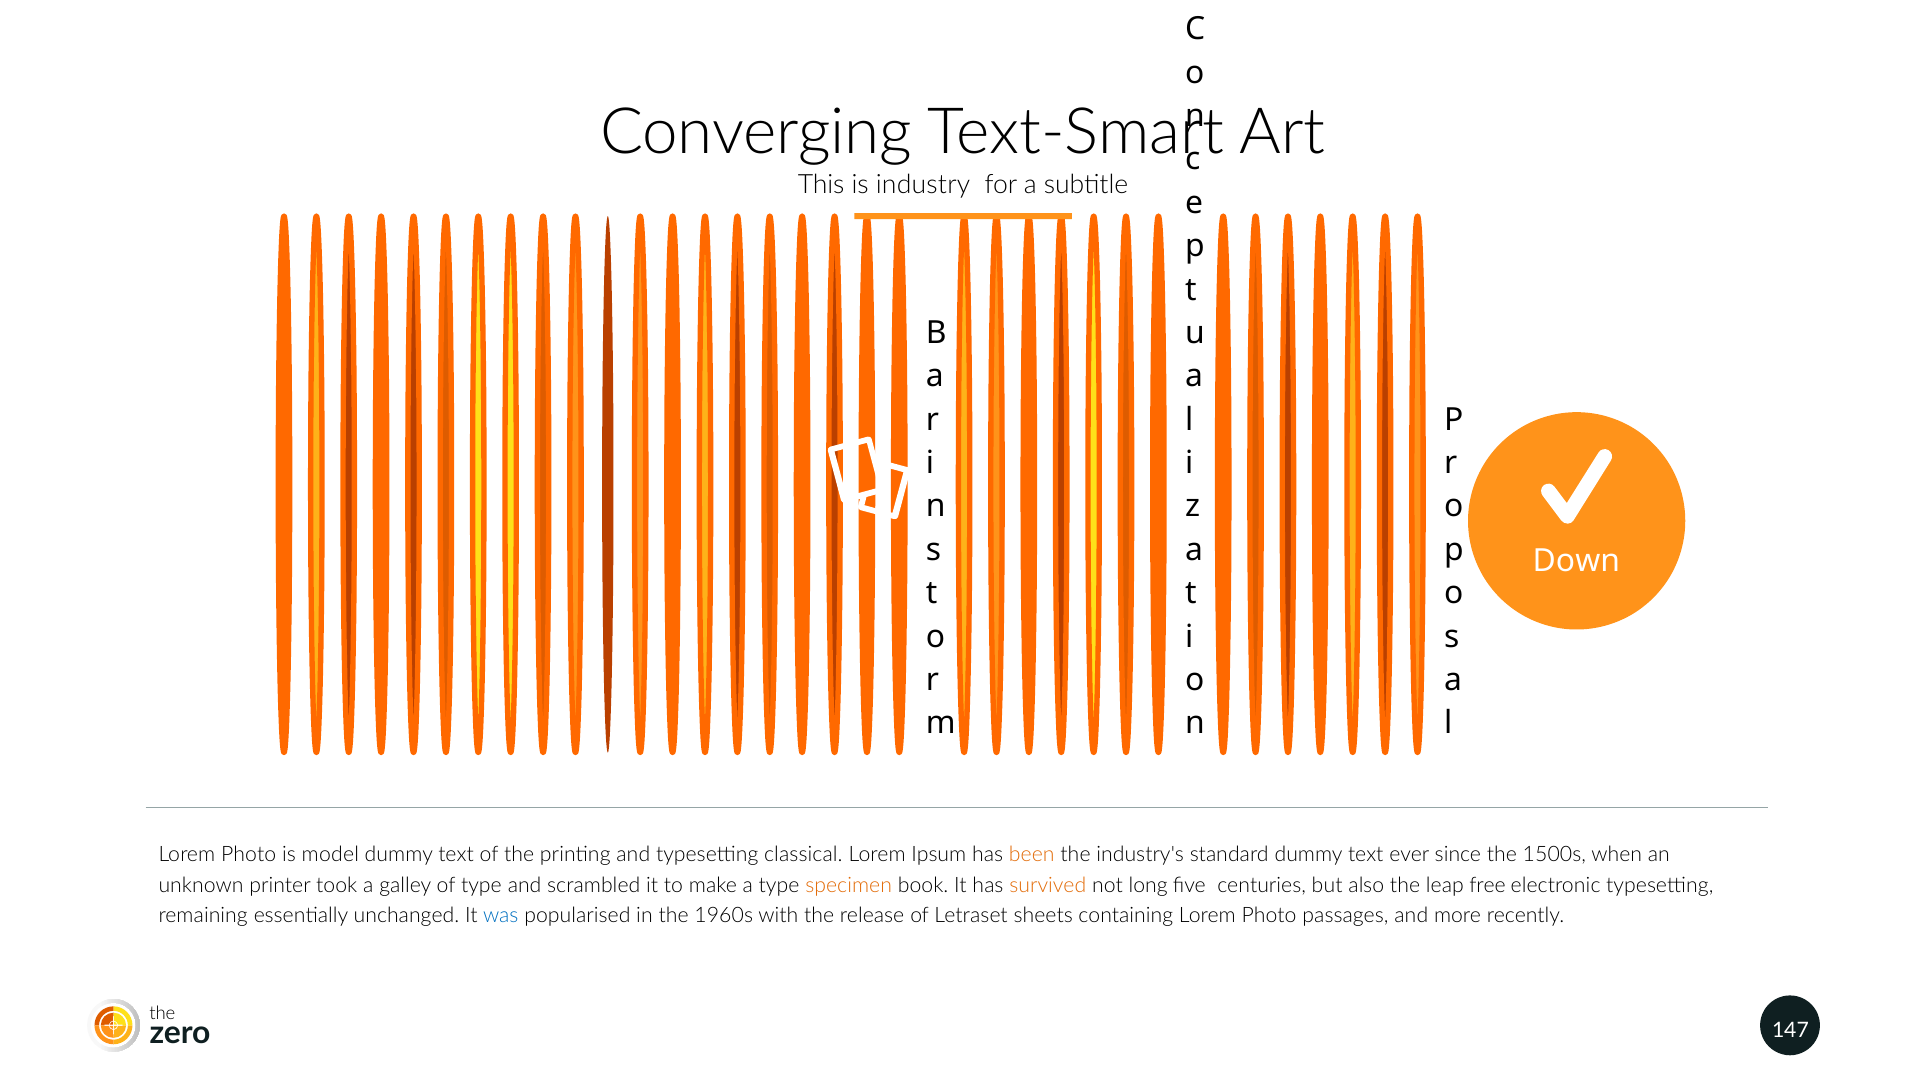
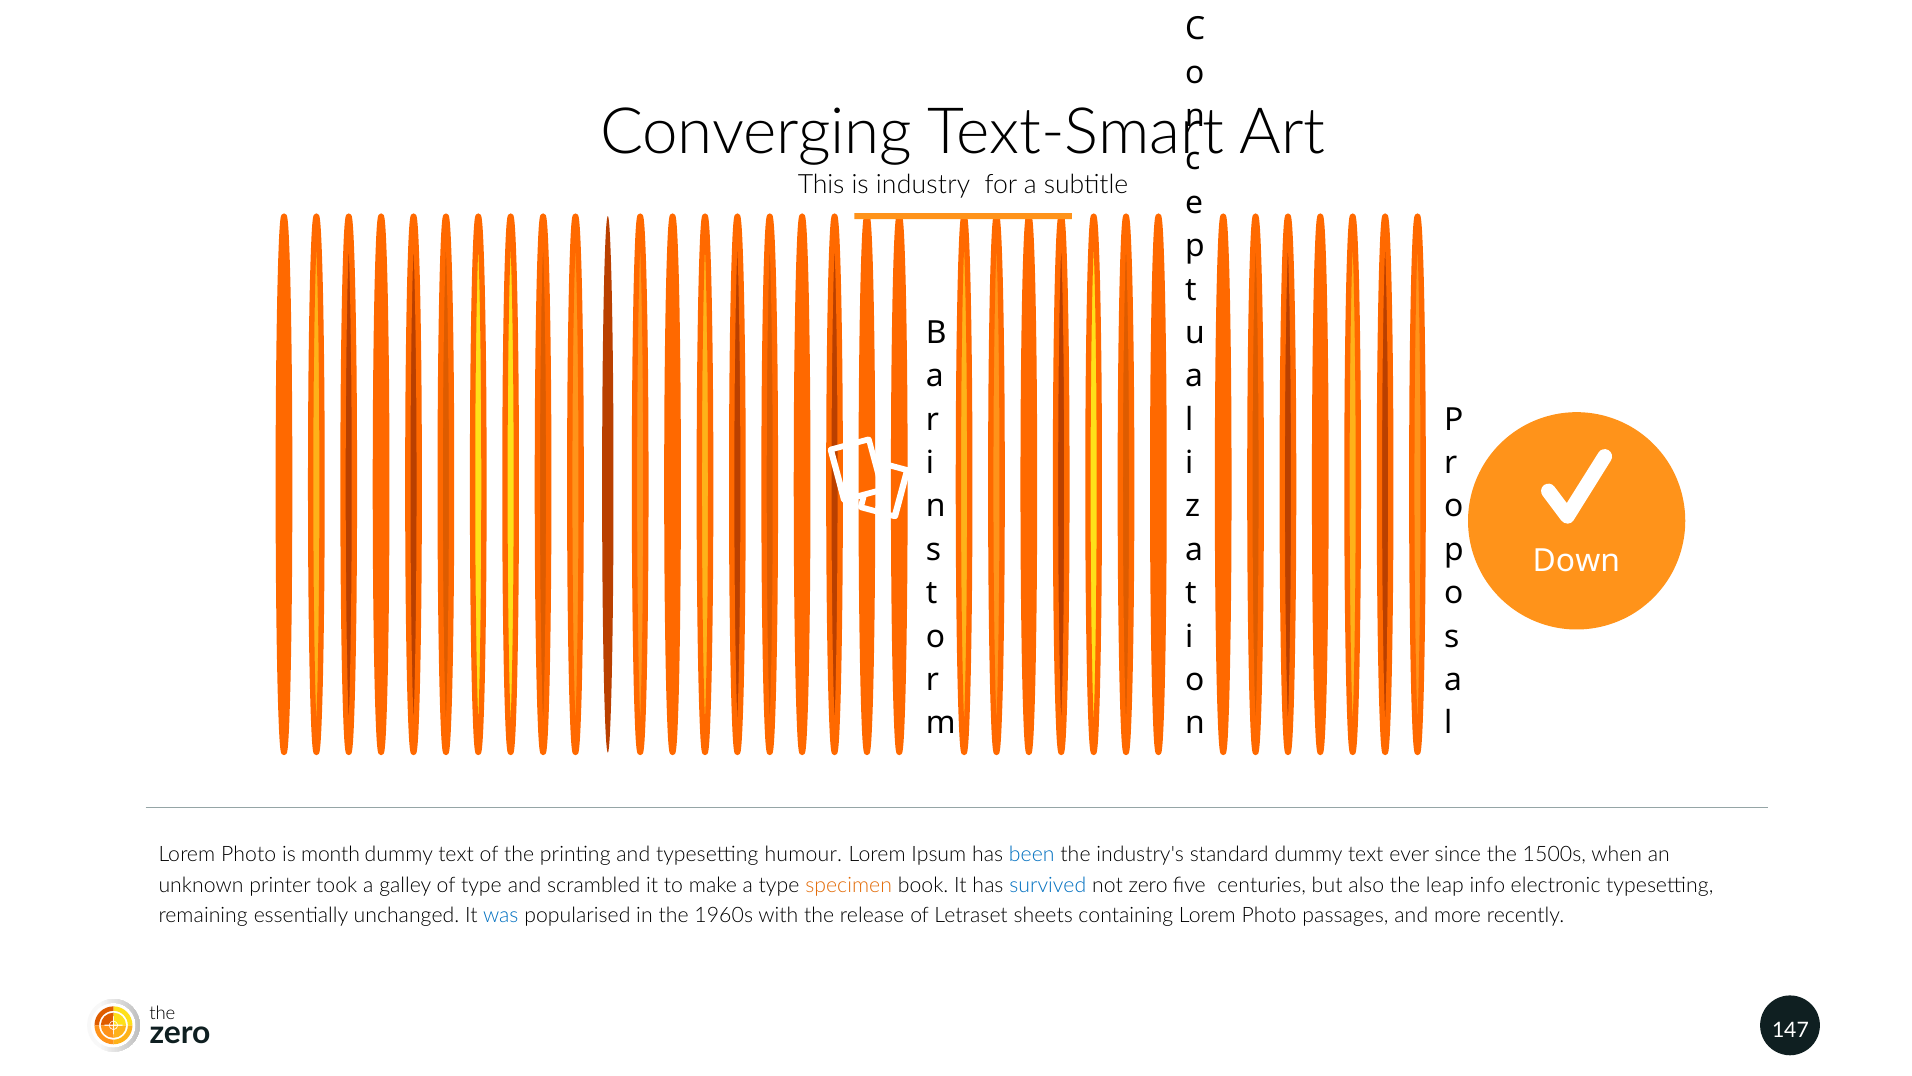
model: model -> month
classical: classical -> humour
been colour: orange -> blue
survived colour: orange -> blue
not long: long -> zero
free: free -> info
